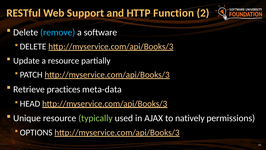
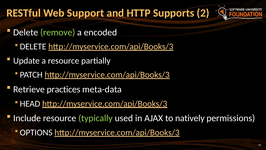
Function: Function -> Supports
remove colour: light blue -> light green
software: software -> encoded
Unique: Unique -> Include
